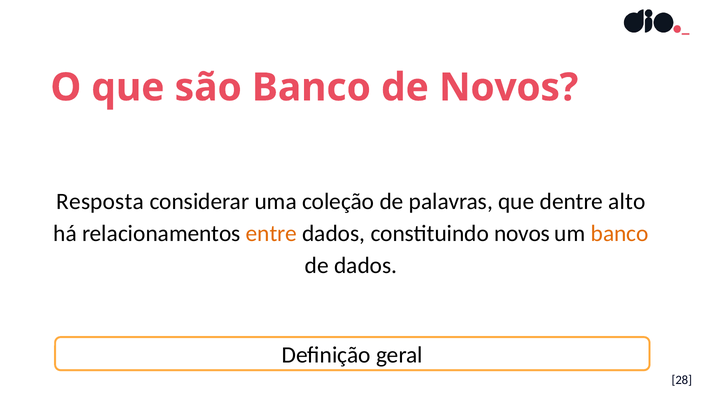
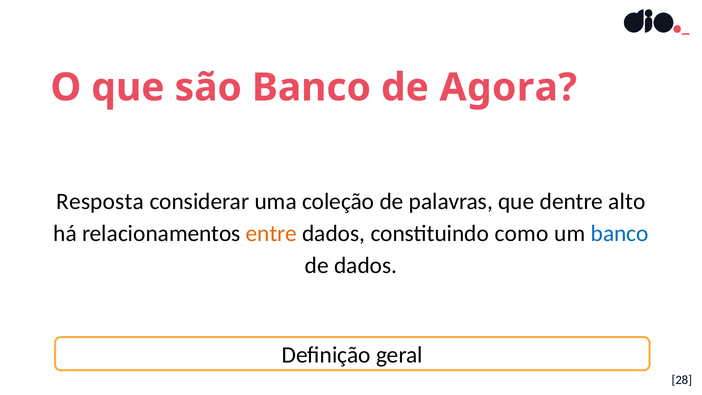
de Novos: Novos -> Agora
constituindo novos: novos -> como
banco at (620, 234) colour: orange -> blue
